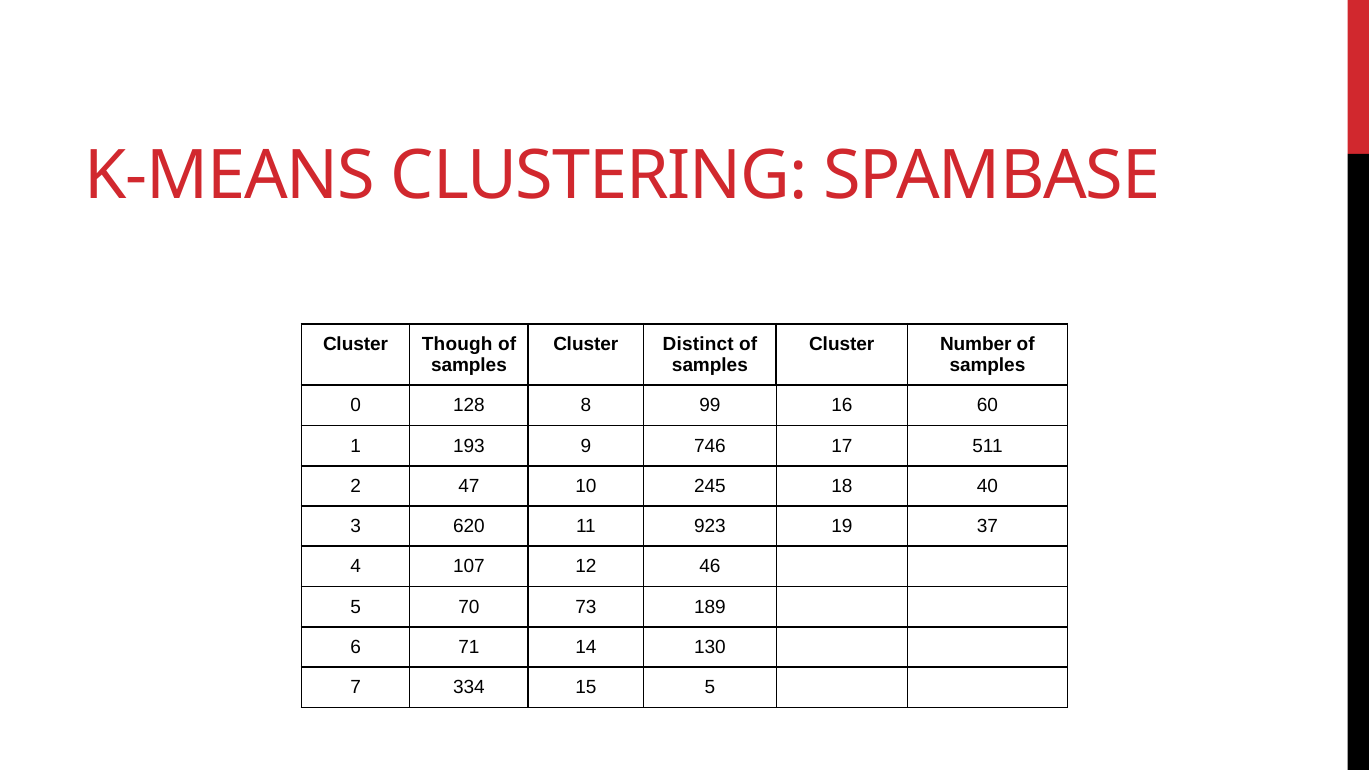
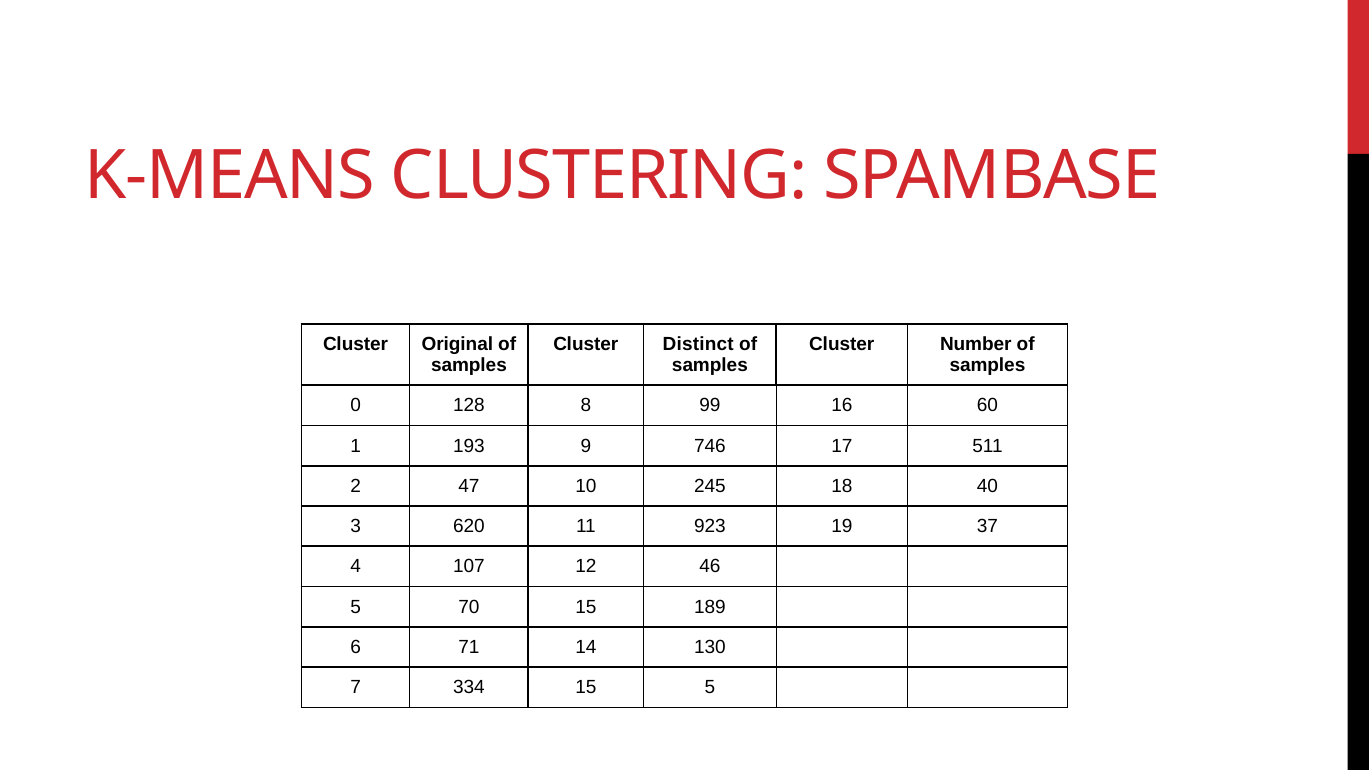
Though: Though -> Original
70 73: 73 -> 15
